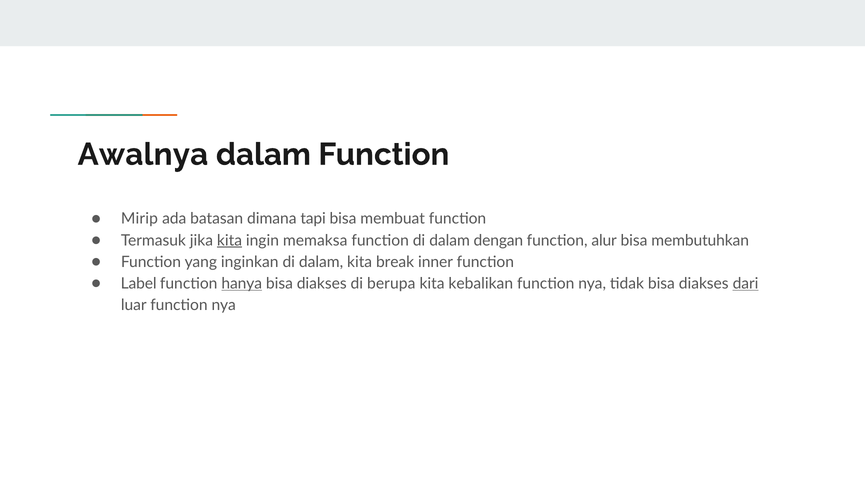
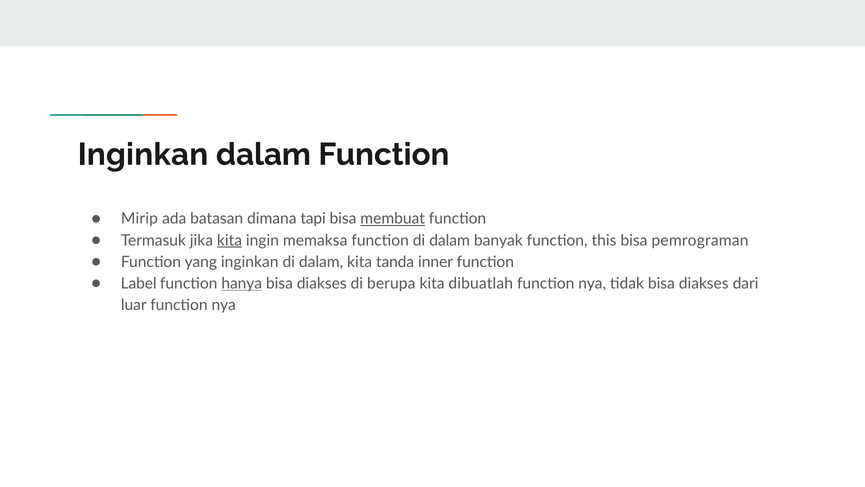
Awalnya at (143, 154): Awalnya -> Inginkan
membuat underline: none -> present
dengan: dengan -> banyak
alur: alur -> this
membutuhkan: membutuhkan -> pemrograman
break: break -> tanda
kebalikan: kebalikan -> dibuatlah
dari underline: present -> none
